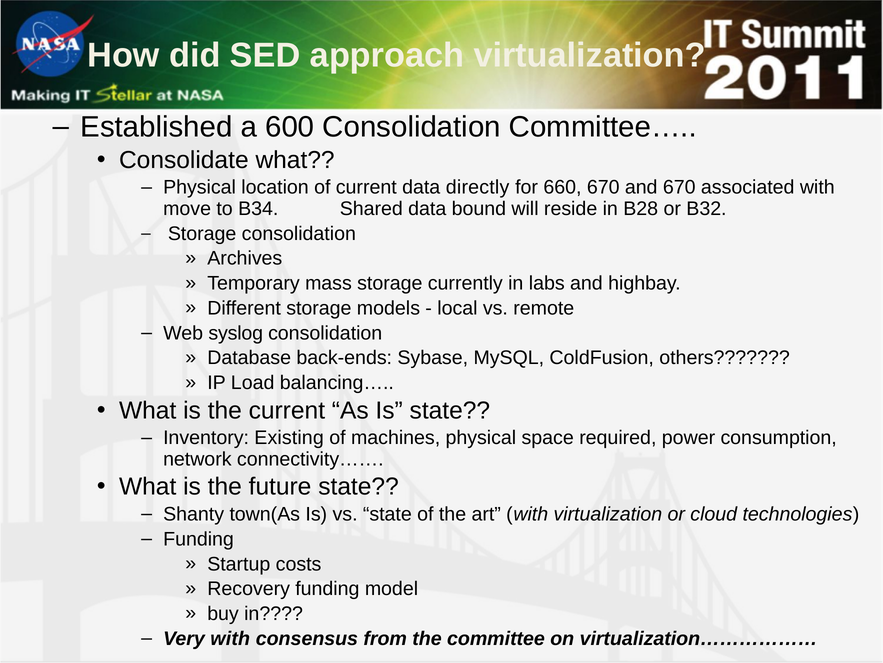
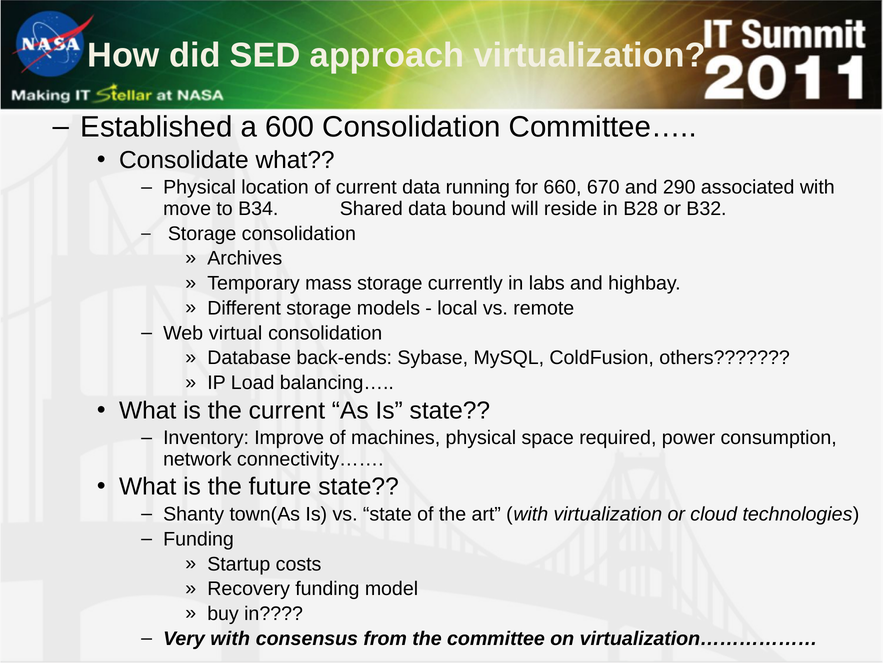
directly: directly -> running
and 670: 670 -> 290
syslog: syslog -> virtual
Existing: Existing -> Improve
